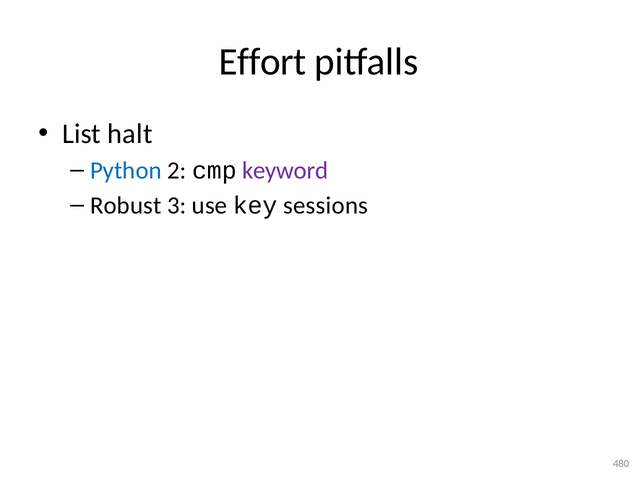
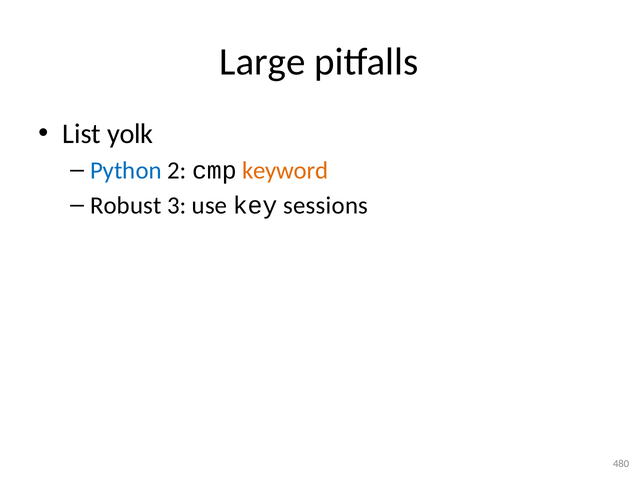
Effort: Effort -> Large
halt: halt -> yolk
keyword colour: purple -> orange
